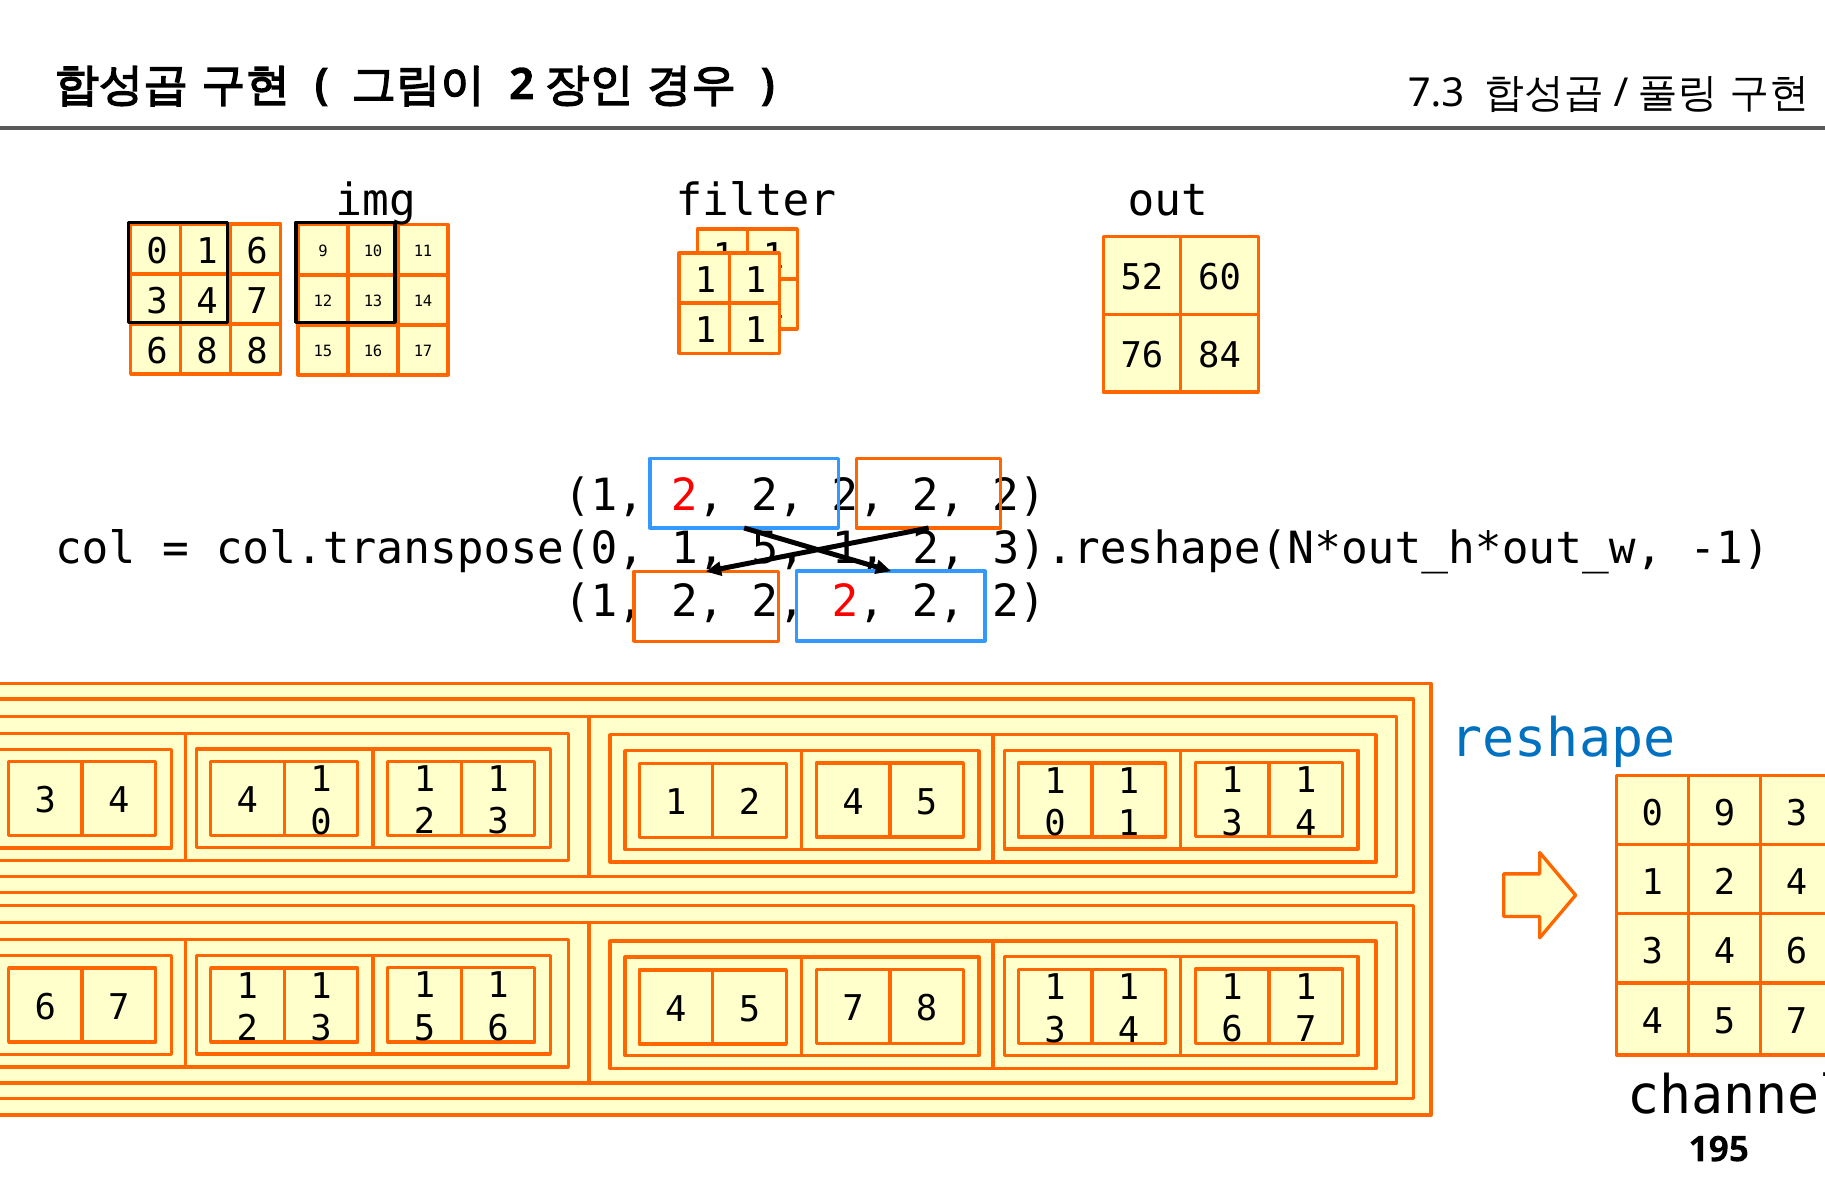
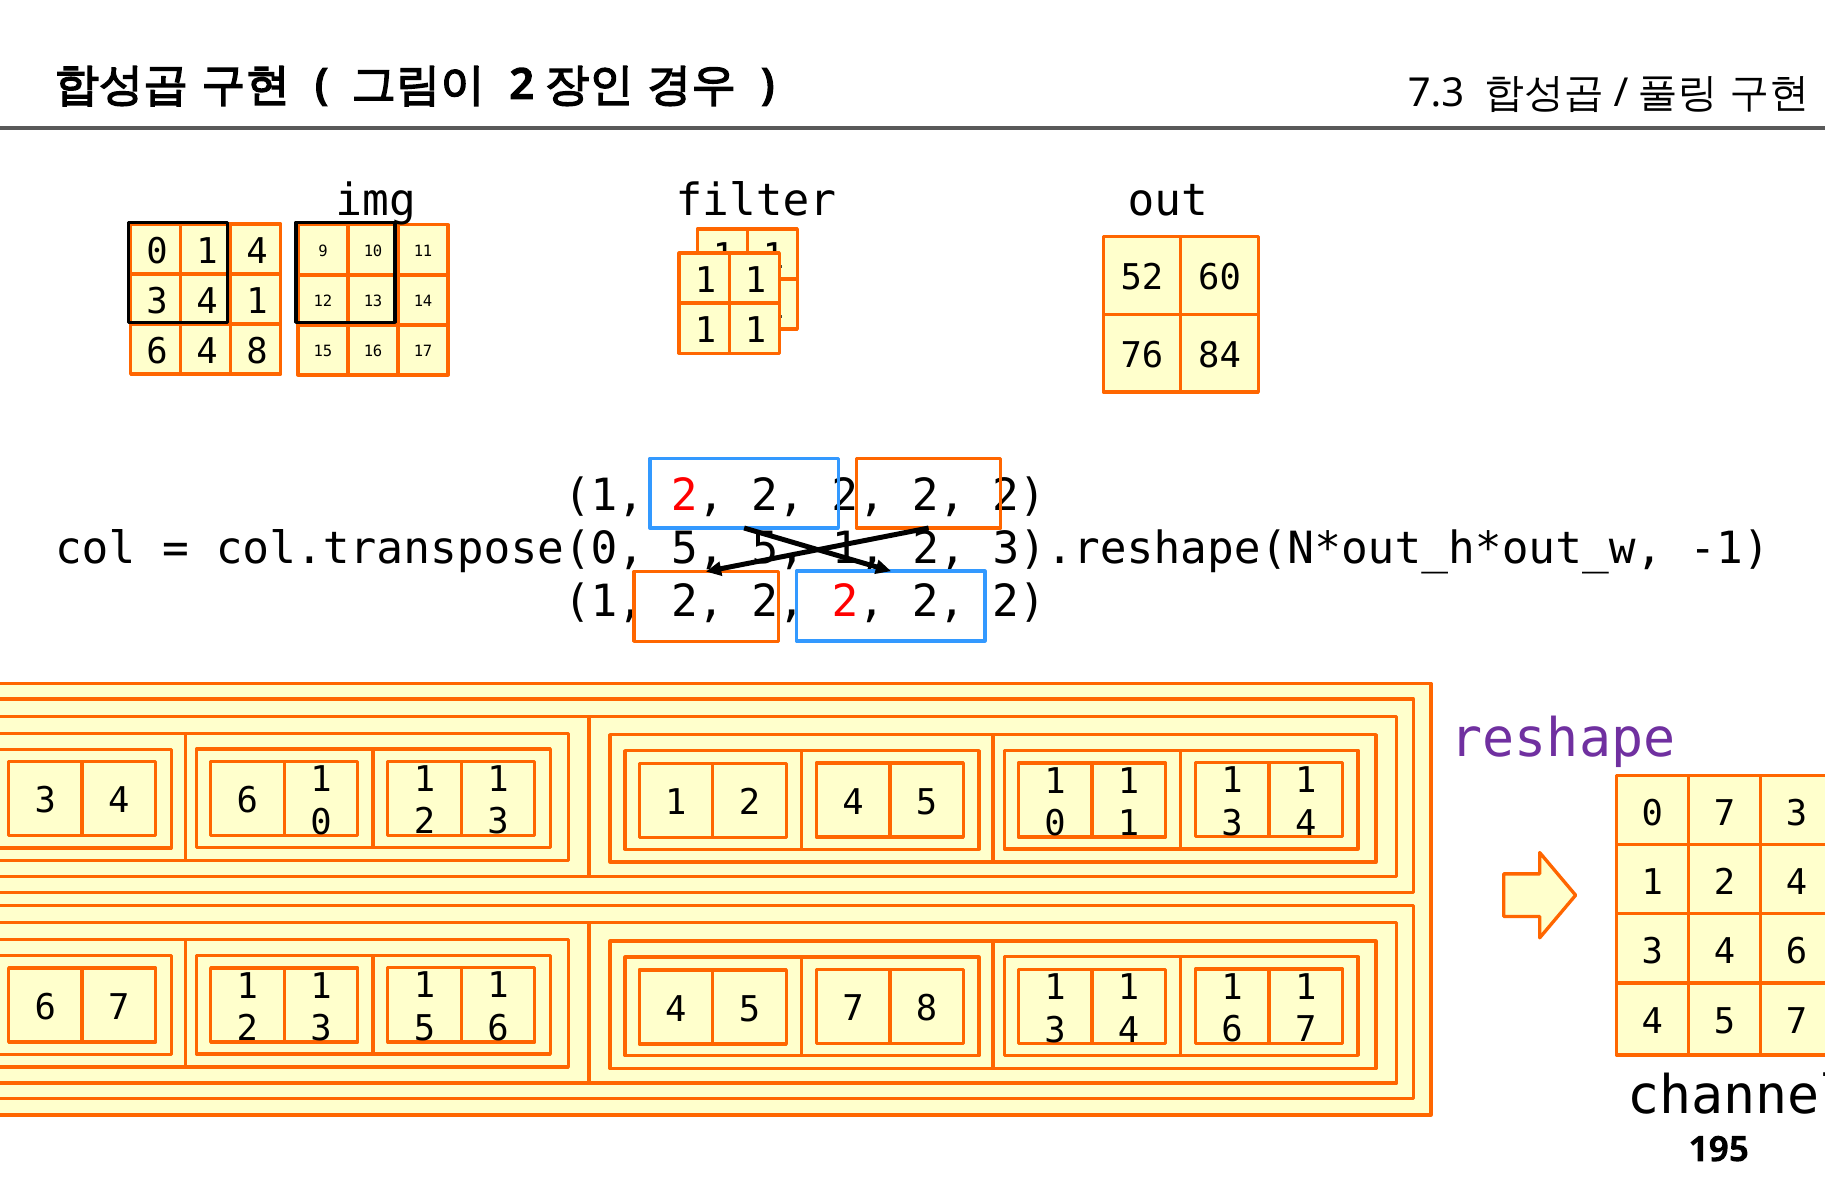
0 1 6: 6 -> 4
3 4 7: 7 -> 1
8 at (207, 352): 8 -> 4
col.transpose(0 1: 1 -> 5
reshape colour: blue -> purple
4 at (247, 802): 4 -> 6
0 9: 9 -> 7
